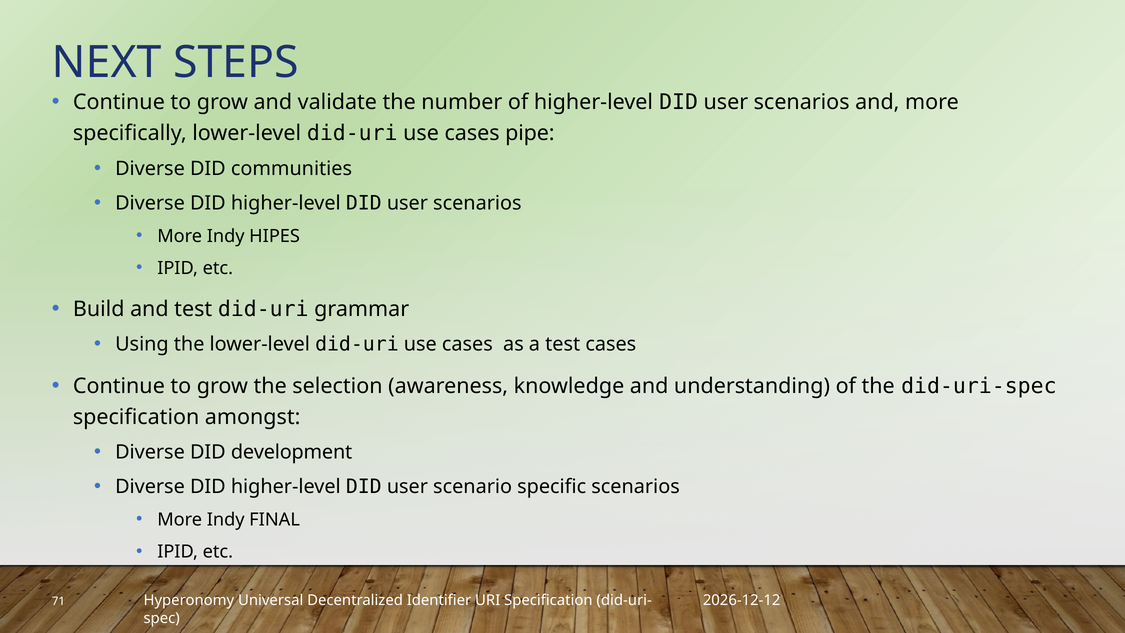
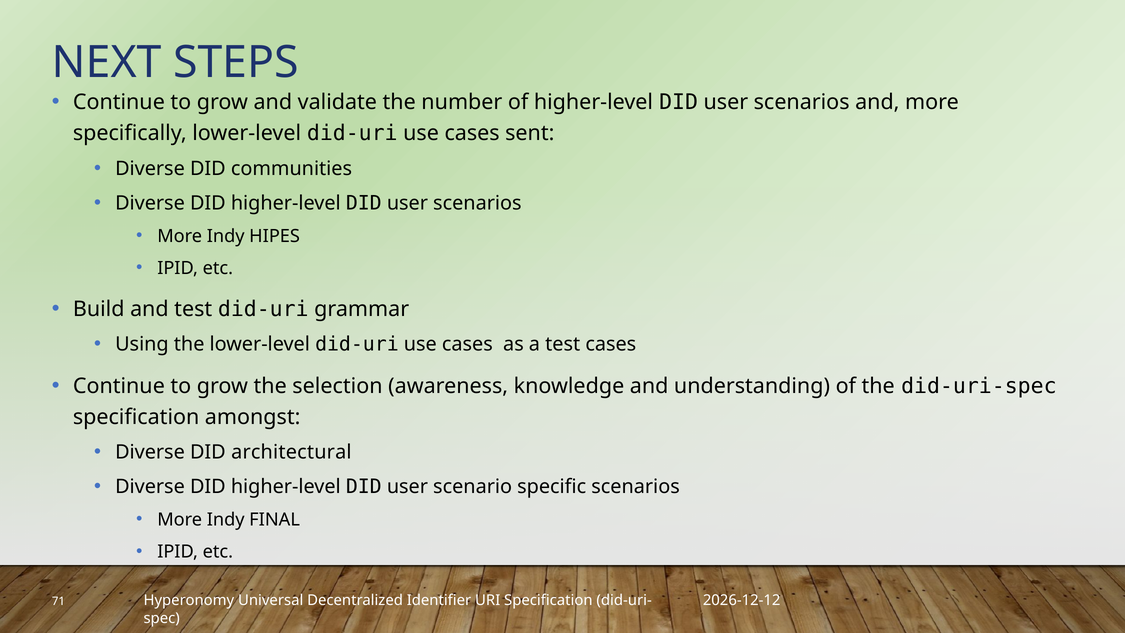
pipe: pipe -> sent
development: development -> architectural
